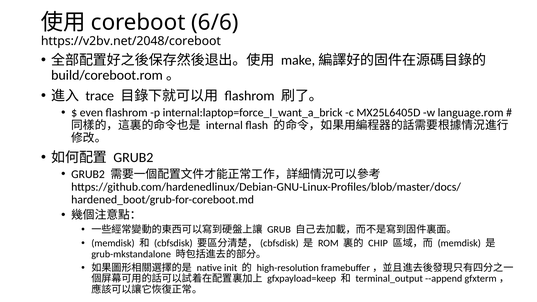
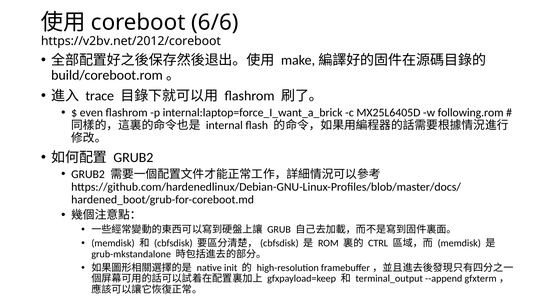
https://v2bv.net/2048/coreboot: https://v2bv.net/2048/coreboot -> https://v2bv.net/2012/coreboot
language.rom: language.rom -> following.rom
CHIP: CHIP -> CTRL
